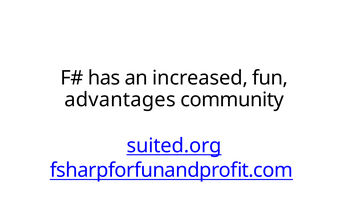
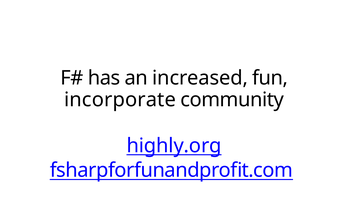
advantages: advantages -> incorporate
suited.org: suited.org -> highly.org
